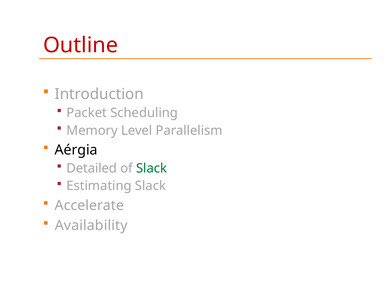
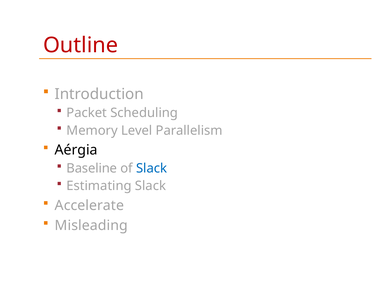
Detailed: Detailed -> Baseline
Slack at (152, 168) colour: green -> blue
Availability: Availability -> Misleading
